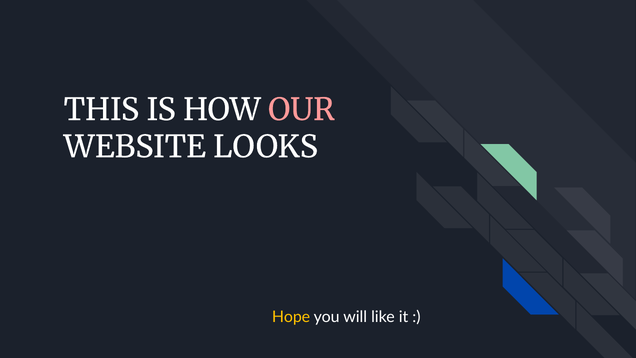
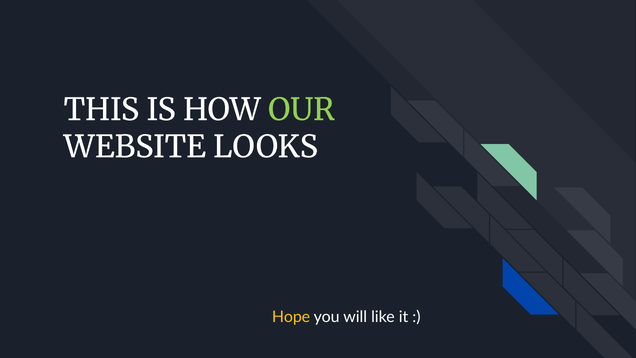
OUR colour: pink -> light green
